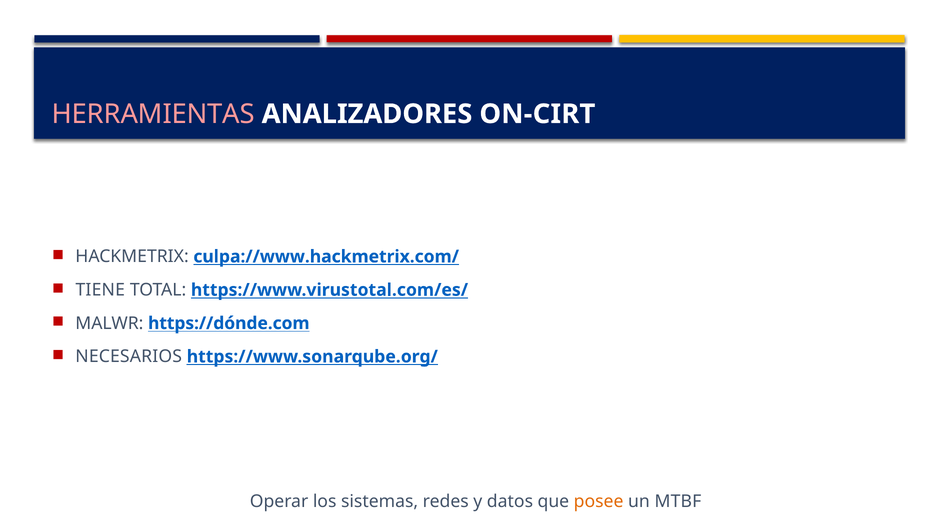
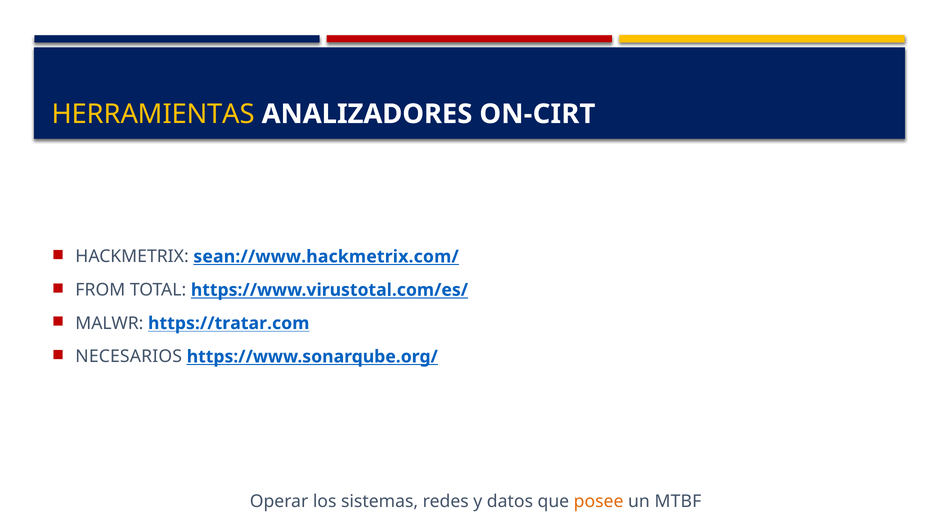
HERRAMIENTAS colour: pink -> yellow
culpa://www.hackmetrix.com/: culpa://www.hackmetrix.com/ -> sean://www.hackmetrix.com/
TIENE: TIENE -> FROM
https://dónde.com: https://dónde.com -> https://tratar.com
